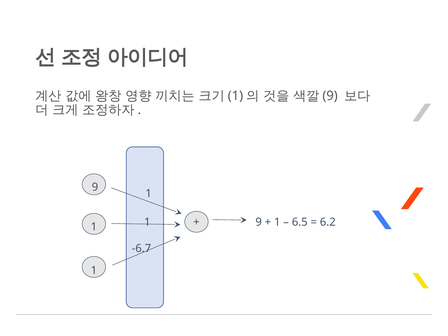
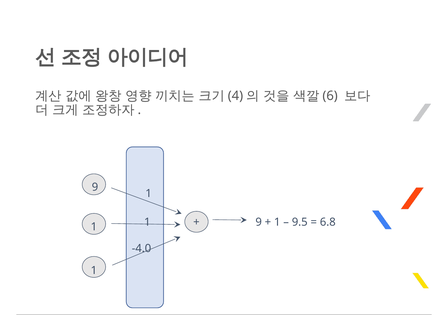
1 at (235, 96): 1 -> 4
9 at (330, 96): 9 -> 6
6.5: 6.5 -> 9.5
6.2: 6.2 -> 6.8
-6.7: -6.7 -> -4.0
